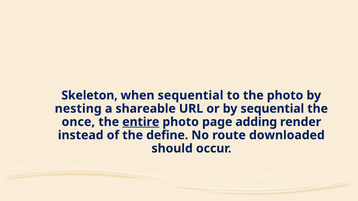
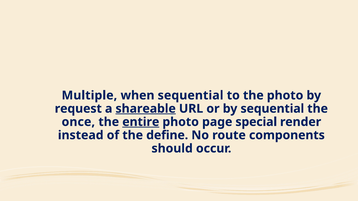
Skeleton: Skeleton -> Multiple
nesting: nesting -> request
shareable underline: none -> present
adding: adding -> special
downloaded: downloaded -> components
